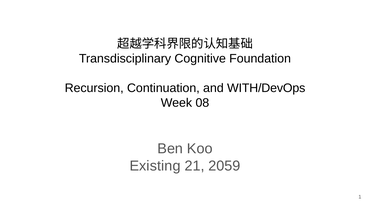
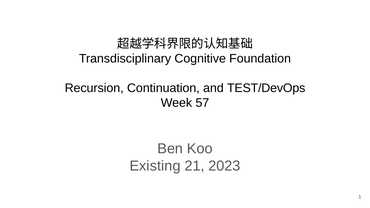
WITH/DevOps: WITH/DevOps -> TEST/DevOps
08: 08 -> 57
2059: 2059 -> 2023
